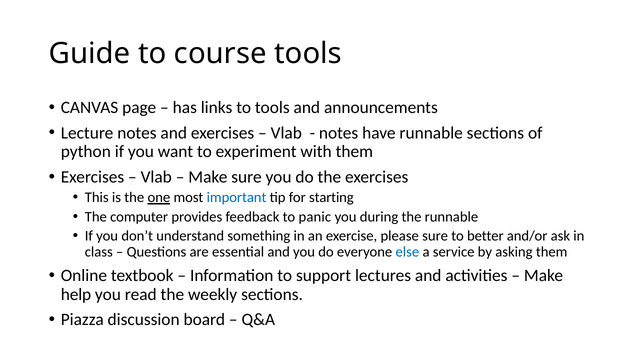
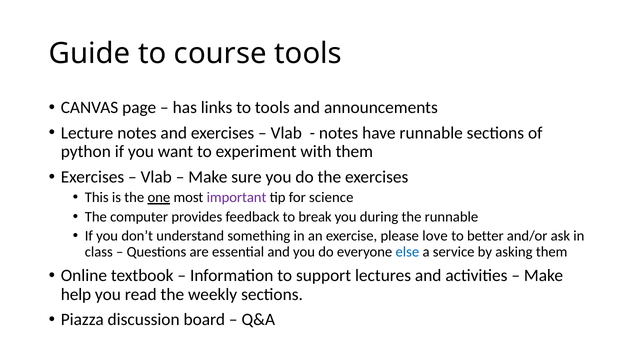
important colour: blue -> purple
starting: starting -> science
panic: panic -> break
please sure: sure -> love
